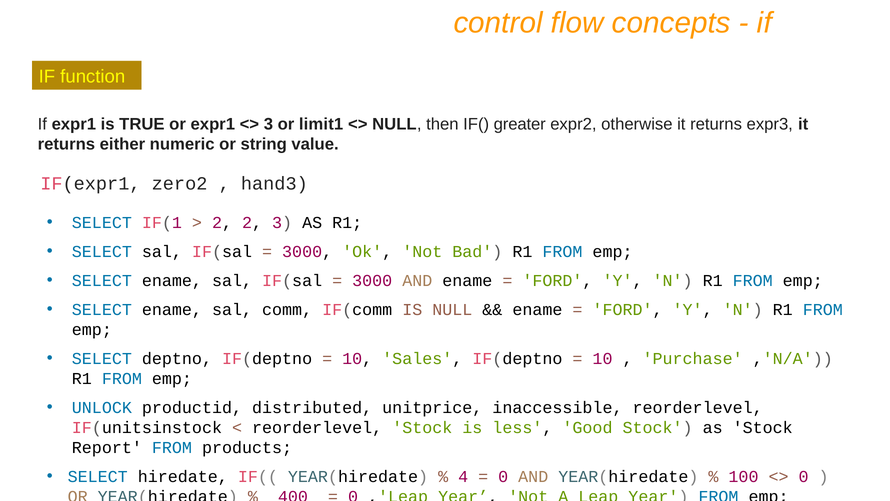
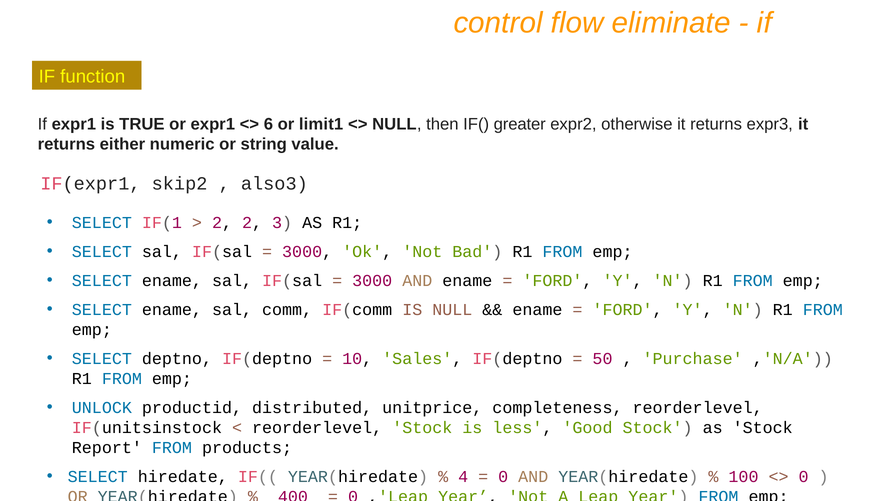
concepts: concepts -> eliminate
3 at (268, 124): 3 -> 6
zero2: zero2 -> skip2
hand3: hand3 -> also3
10 at (603, 358): 10 -> 50
inaccessible: inaccessible -> completeness
